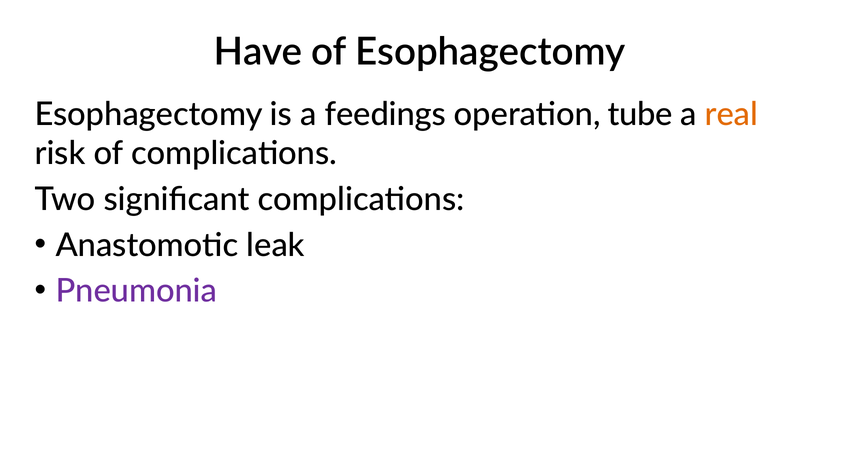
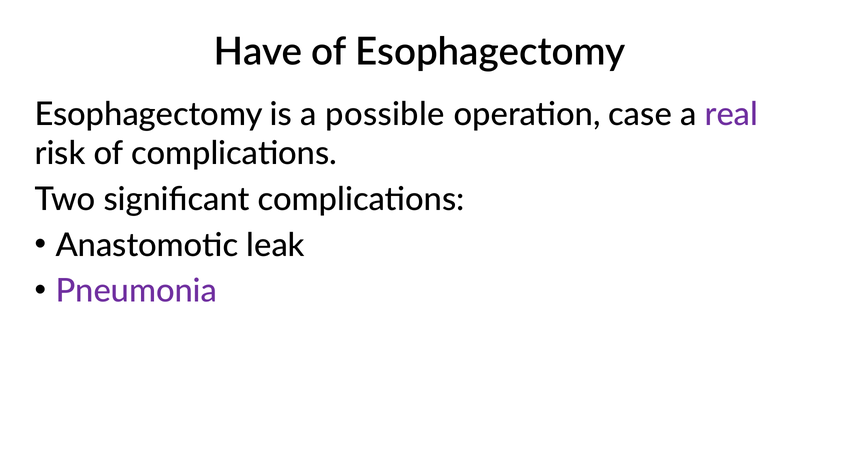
feedings: feedings -> possible
tube: tube -> case
real colour: orange -> purple
